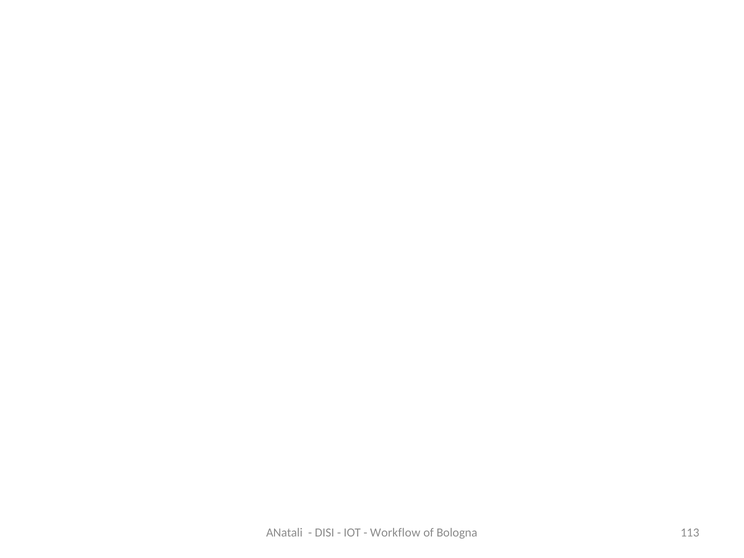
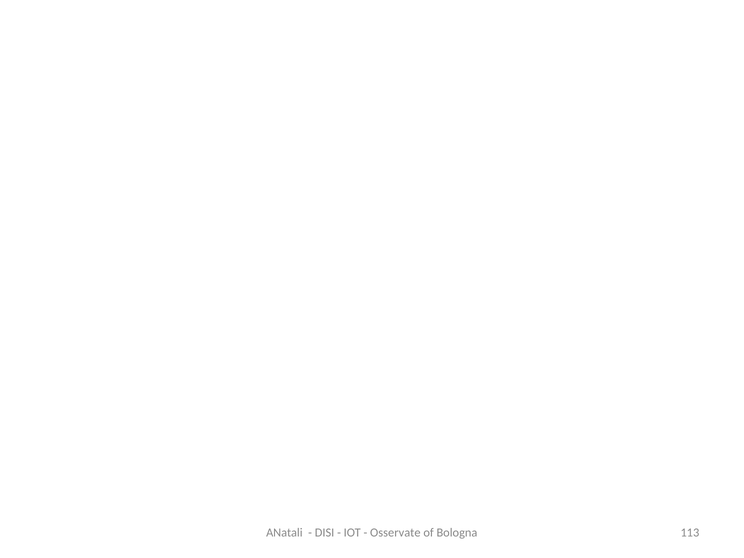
Workflow: Workflow -> Osservate
